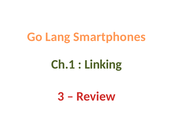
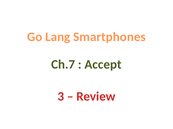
Ch.1: Ch.1 -> Ch.7
Linking: Linking -> Accept
